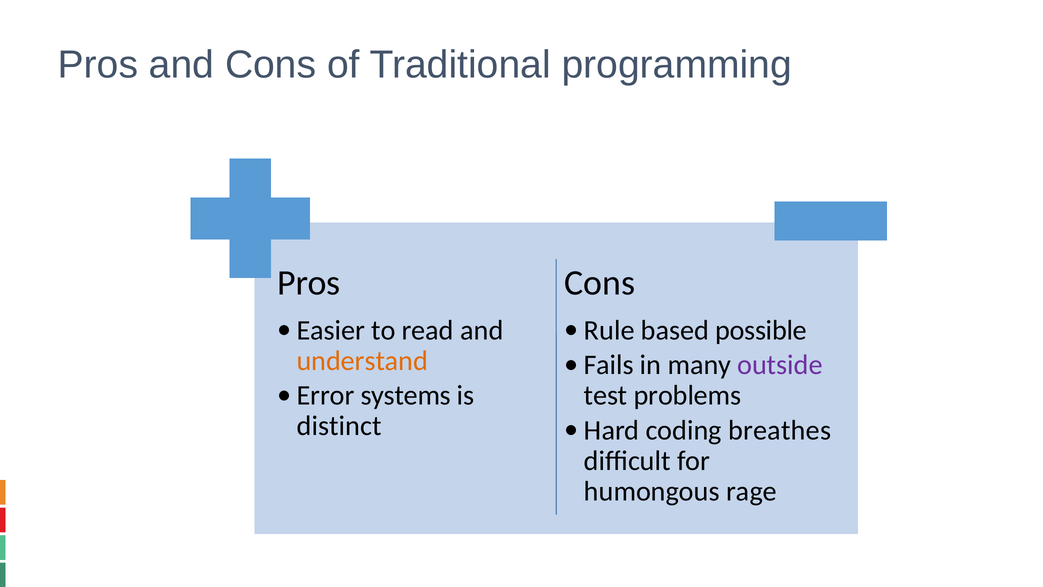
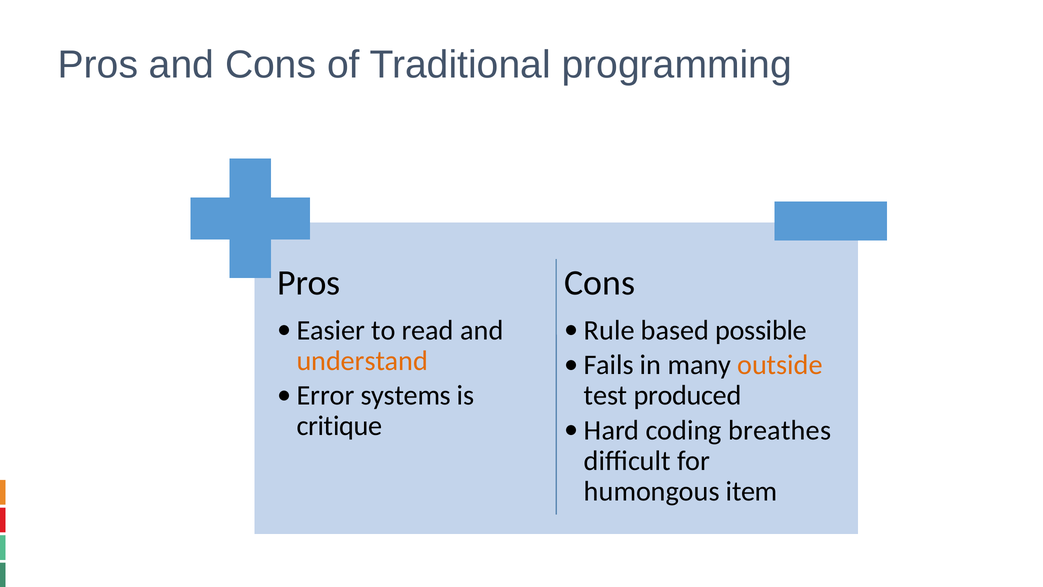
outside colour: purple -> orange
problems: problems -> produced
distinct: distinct -> critique
rage: rage -> item
